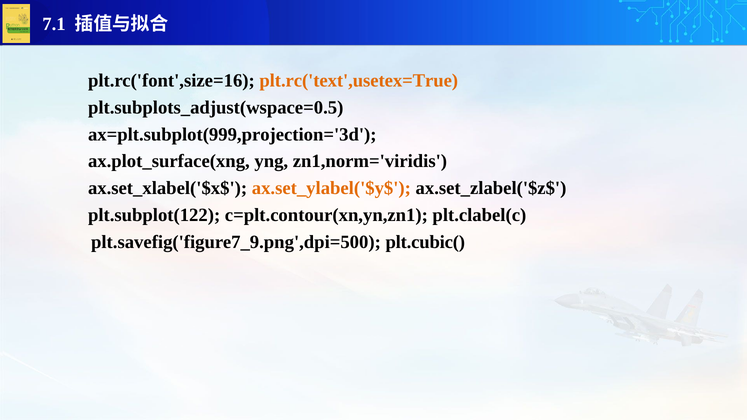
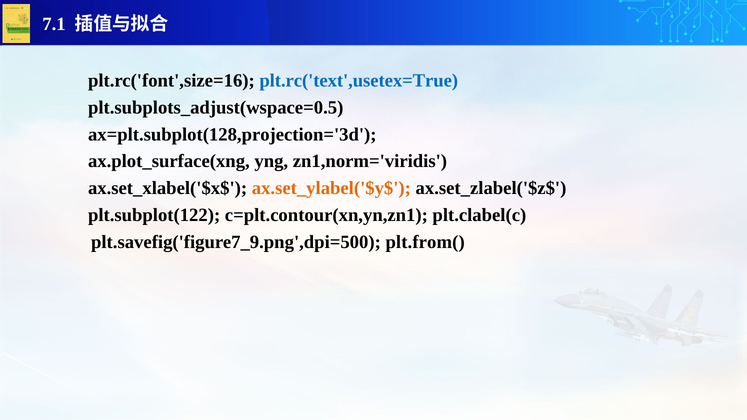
plt.rc('text',usetex=True colour: orange -> blue
ax=plt.subplot(999,projection='3d: ax=plt.subplot(999,projection='3d -> ax=plt.subplot(128,projection='3d
plt.cubic(: plt.cubic( -> plt.from(
